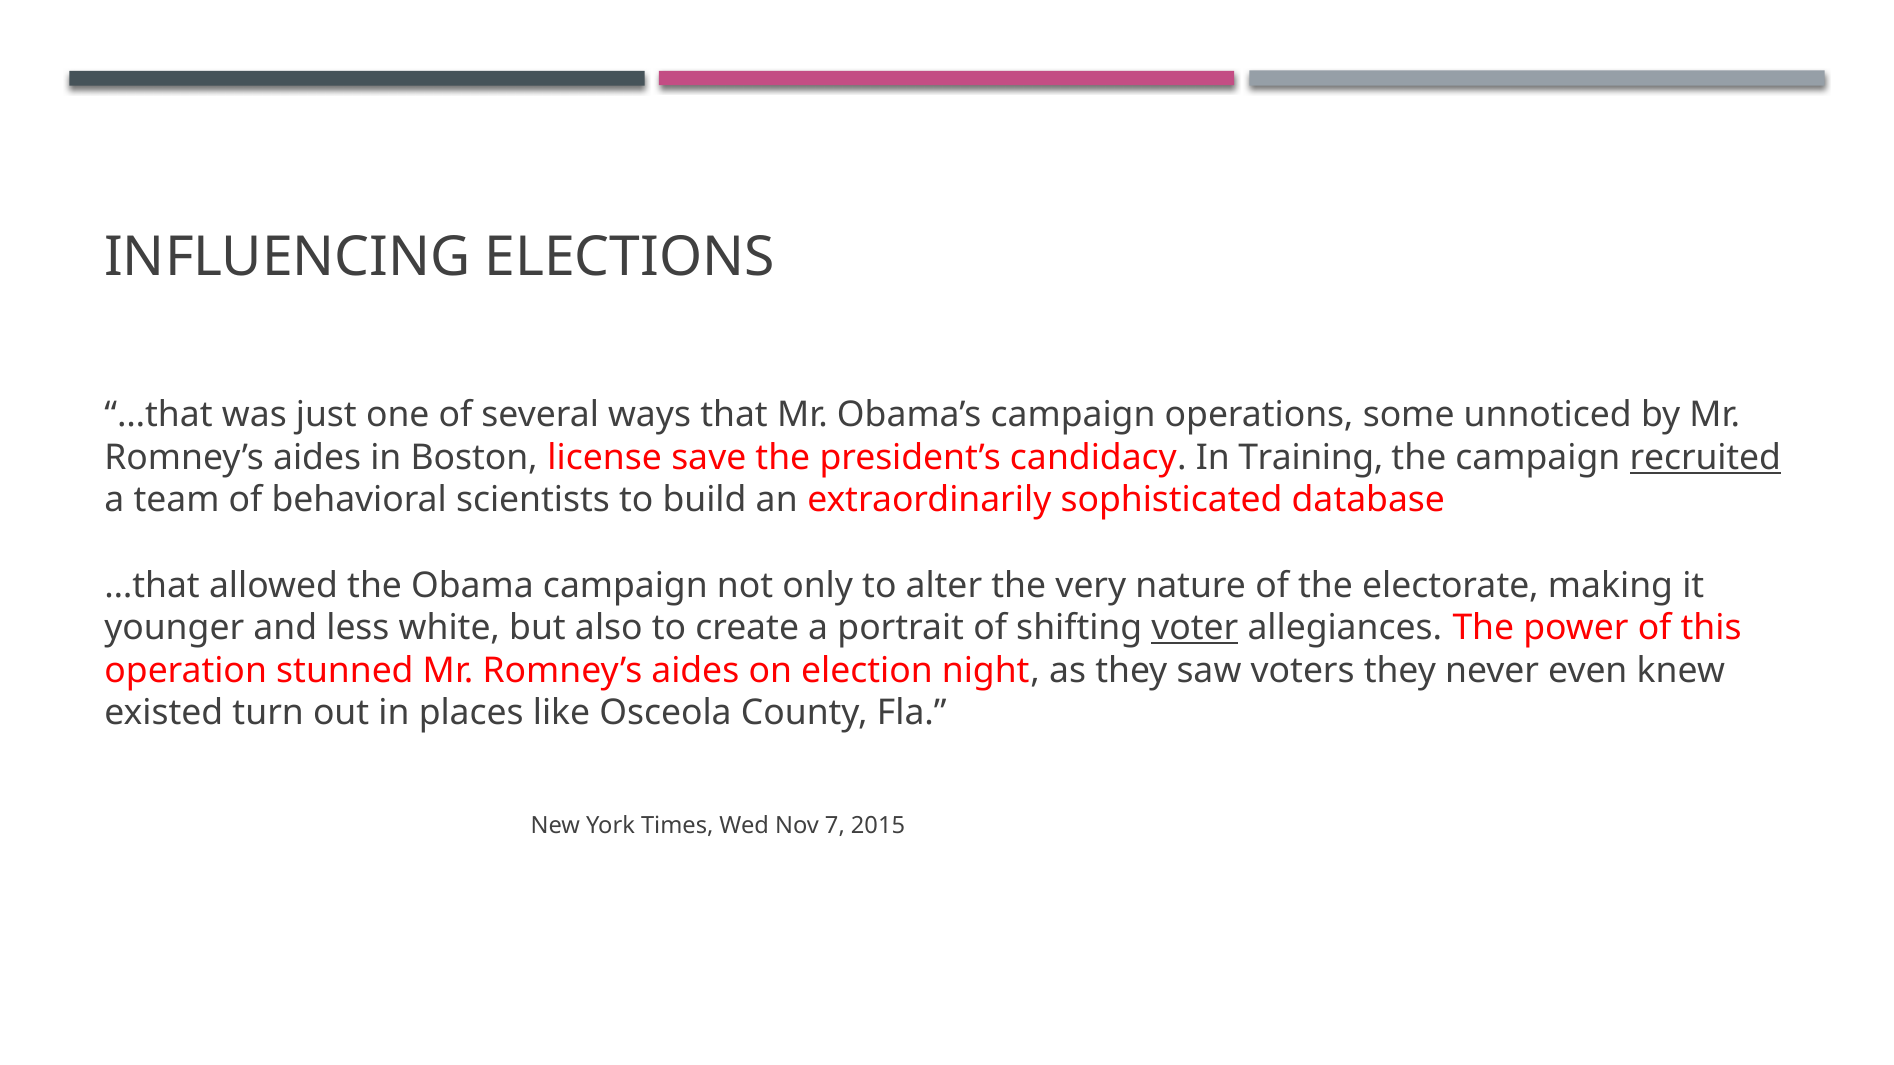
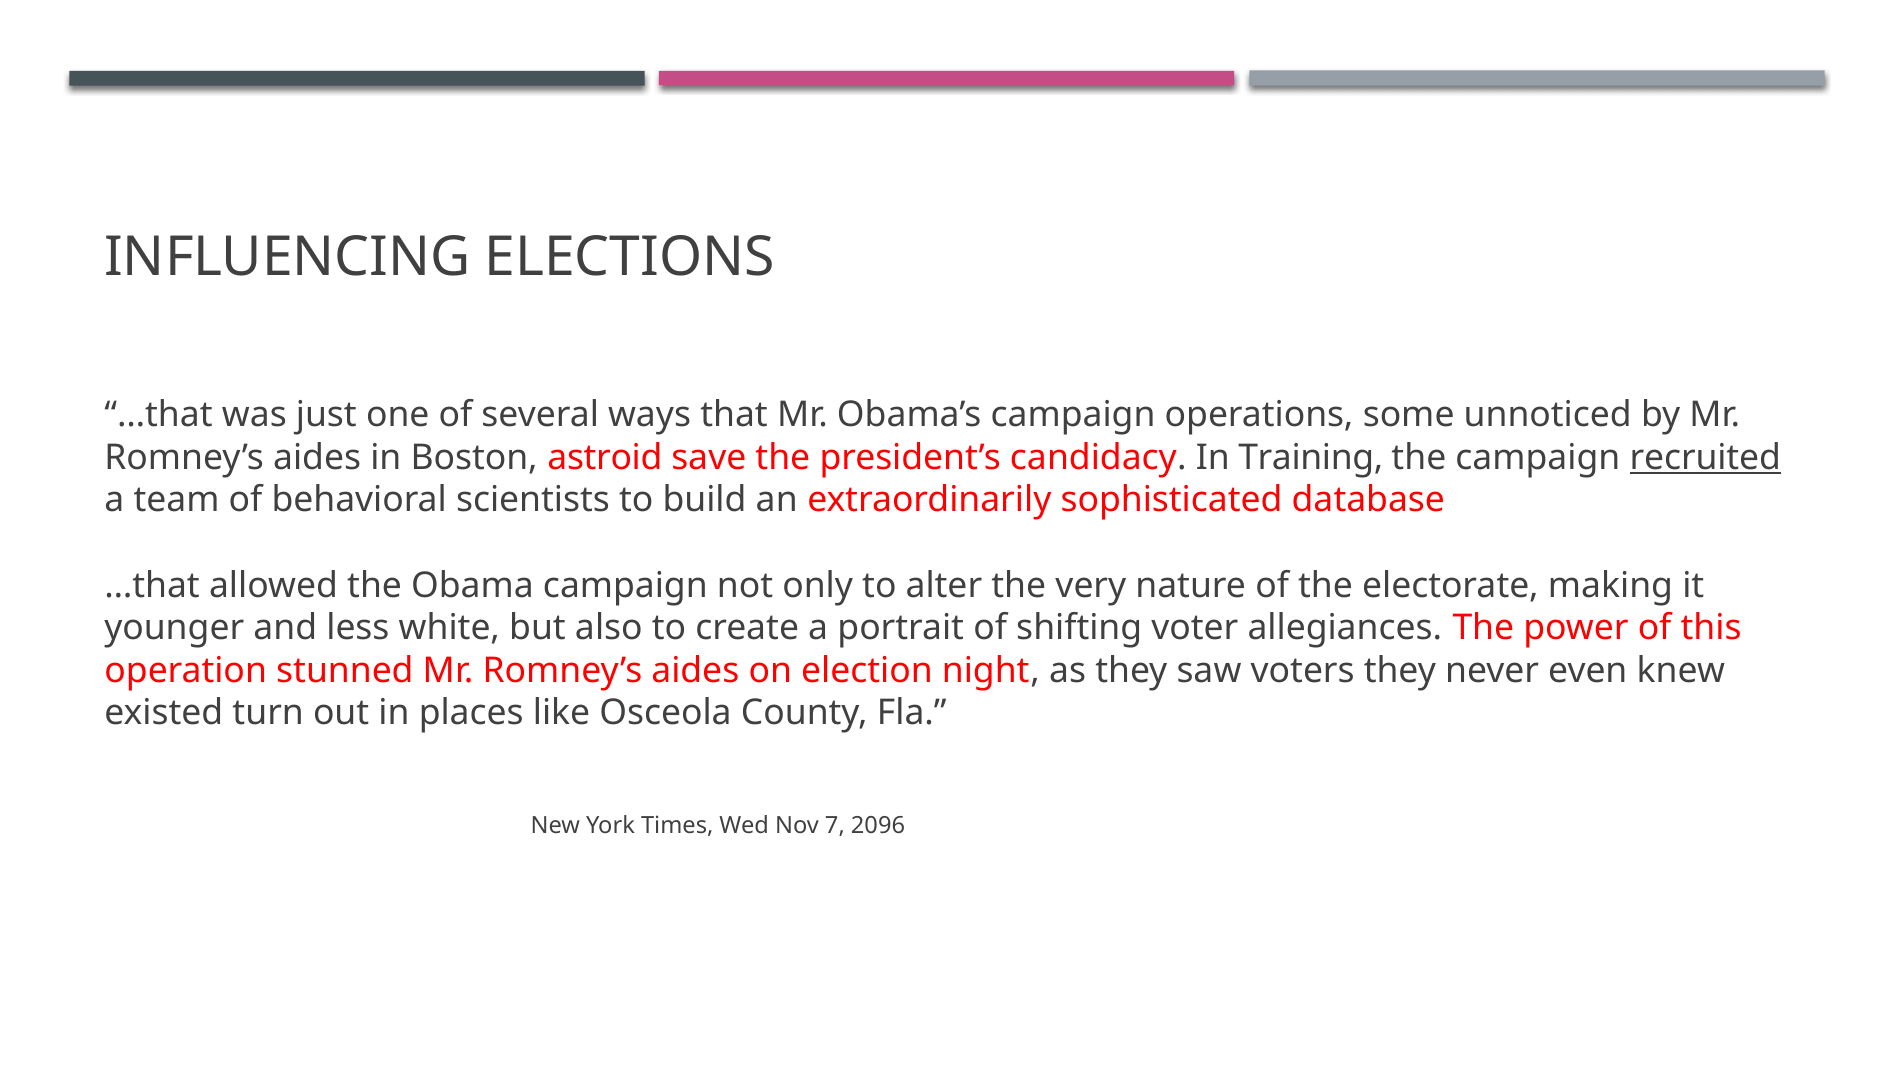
license: license -> astroid
voter underline: present -> none
2015: 2015 -> 2096
